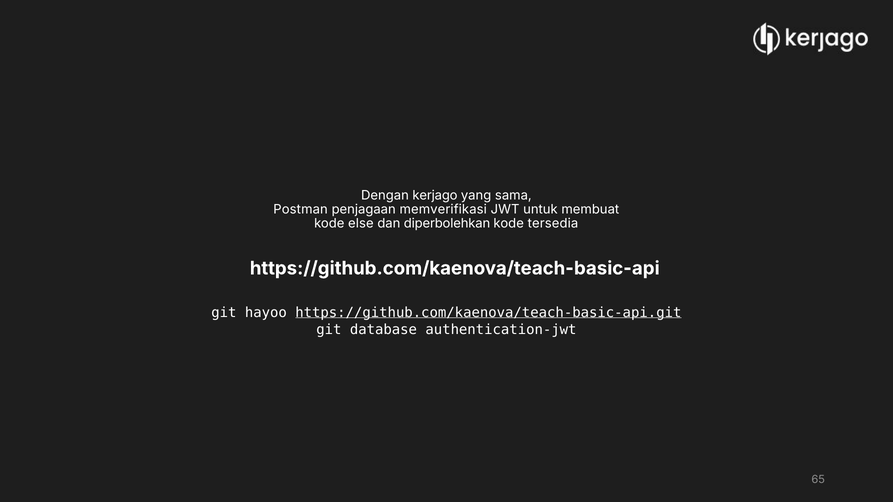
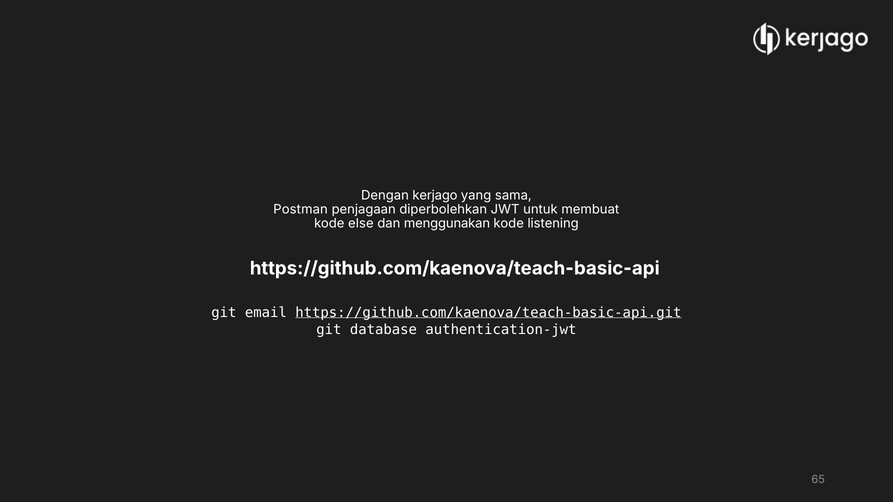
memverifikasi: memverifikasi -> diperbolehkan
diperbolehkan: diperbolehkan -> menggunakan
tersedia: tersedia -> listening
hayoo: hayoo -> email
